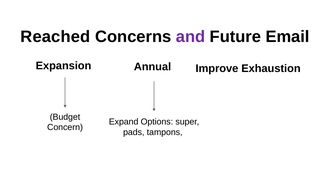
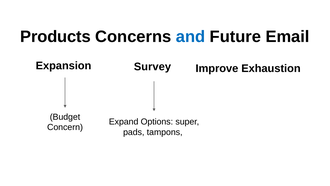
Reached: Reached -> Products
and colour: purple -> blue
Annual: Annual -> Survey
